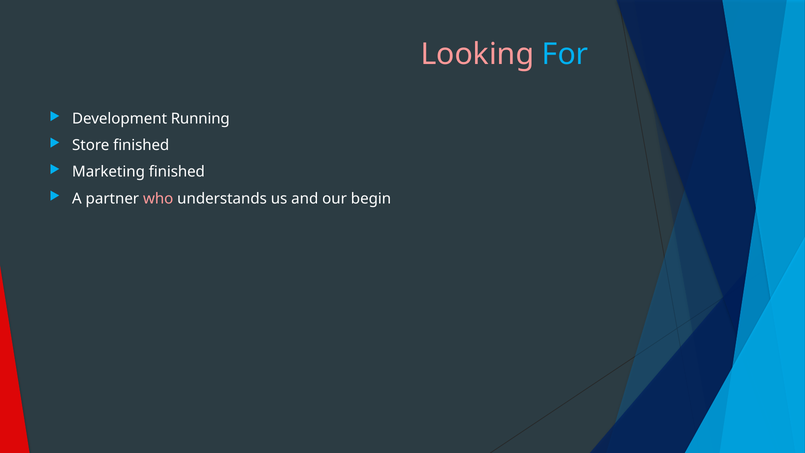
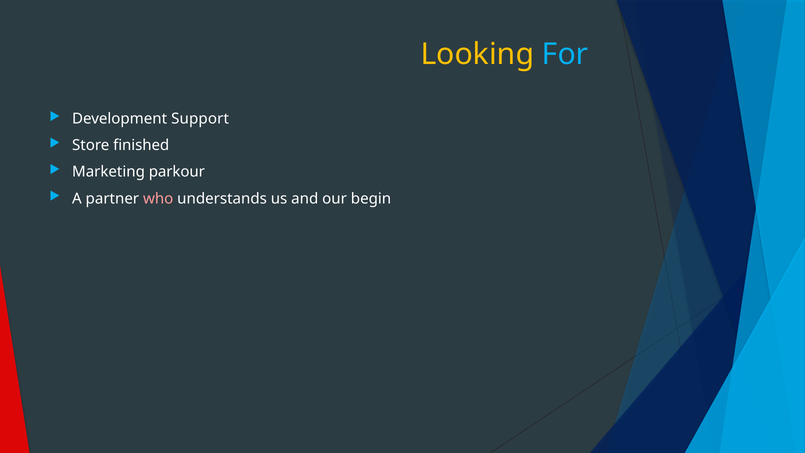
Looking colour: pink -> yellow
Running: Running -> Support
Marketing finished: finished -> parkour
